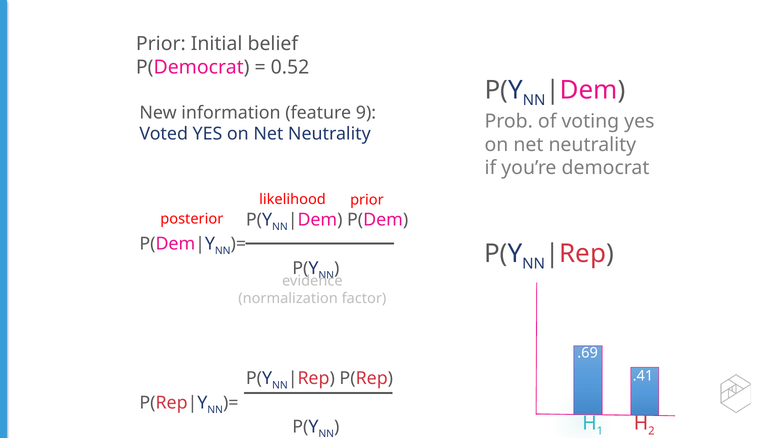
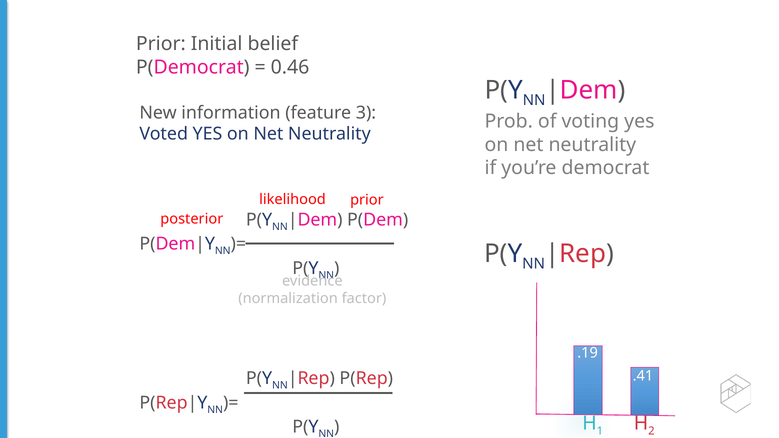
0.52: 0.52 -> 0.46
9: 9 -> 3
.69: .69 -> .19
